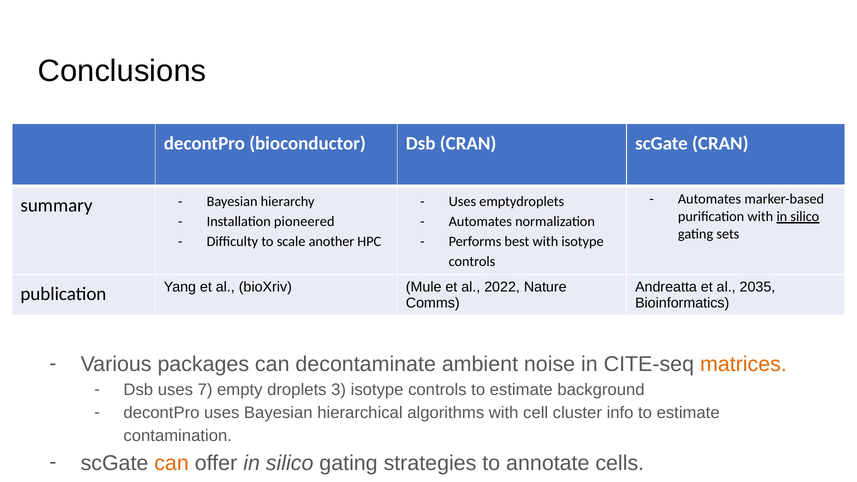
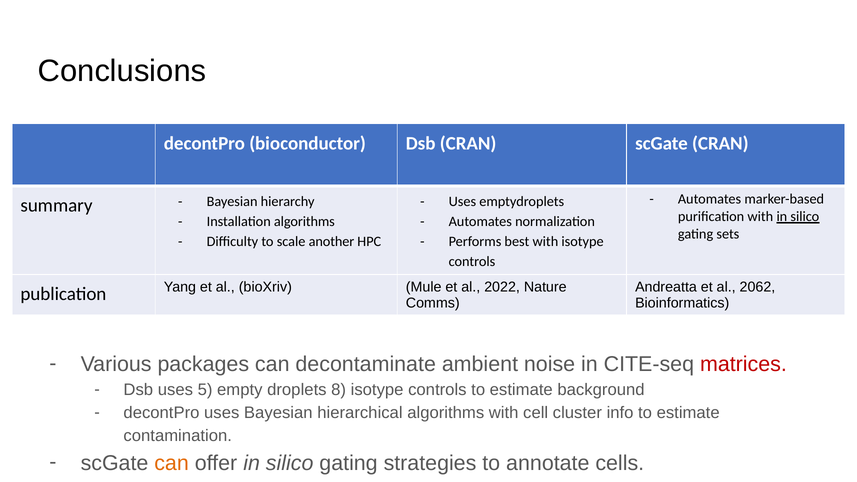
Installation pioneered: pioneered -> algorithms
2035: 2035 -> 2062
matrices colour: orange -> red
7: 7 -> 5
3: 3 -> 8
